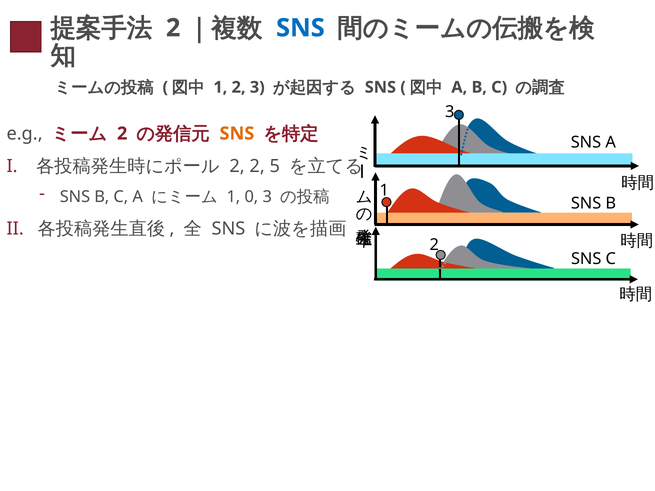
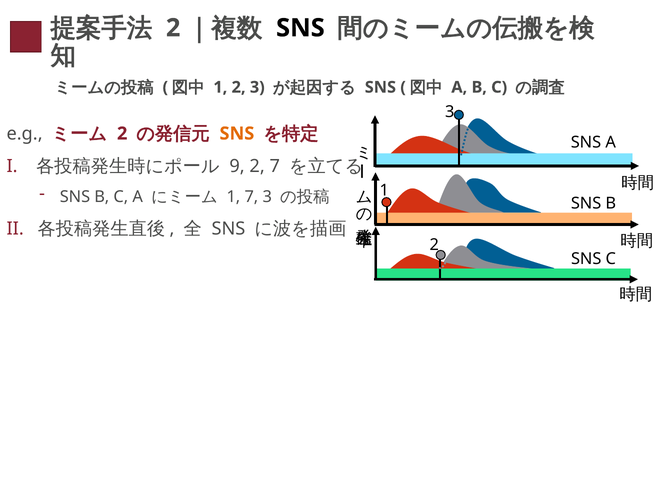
SNS at (300, 28) colour: blue -> black
2 at (237, 166): 2 -> 9
2 5: 5 -> 7
1 0: 0 -> 7
